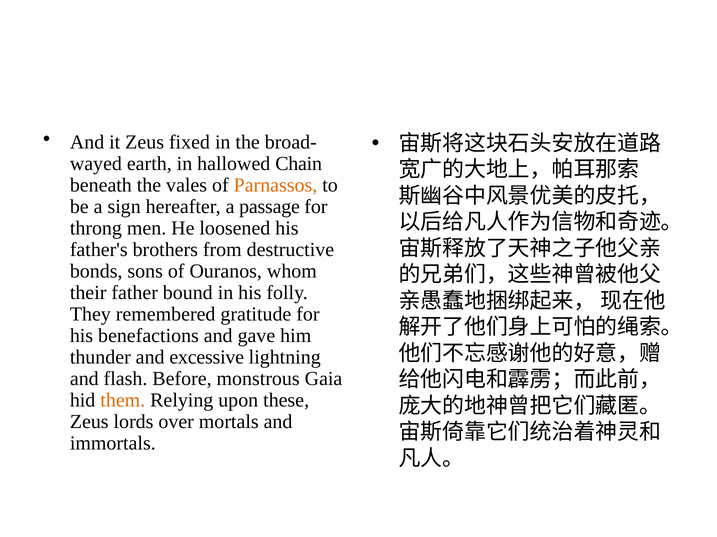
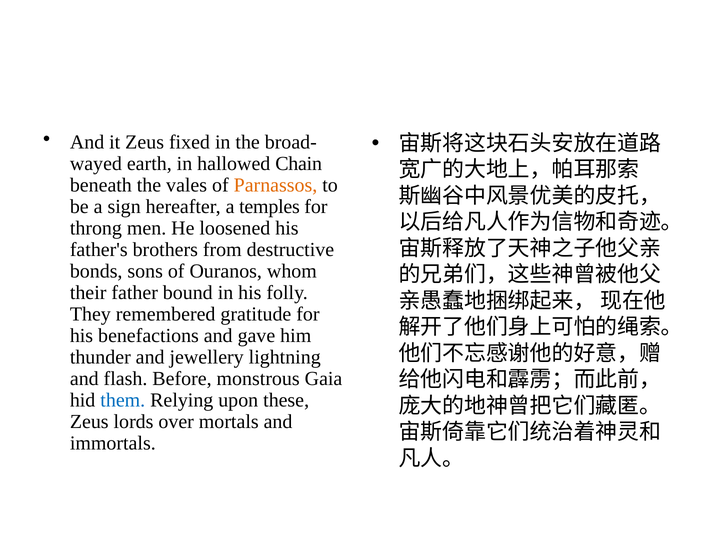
passage: passage -> temples
excessive: excessive -> jewellery
them colour: orange -> blue
